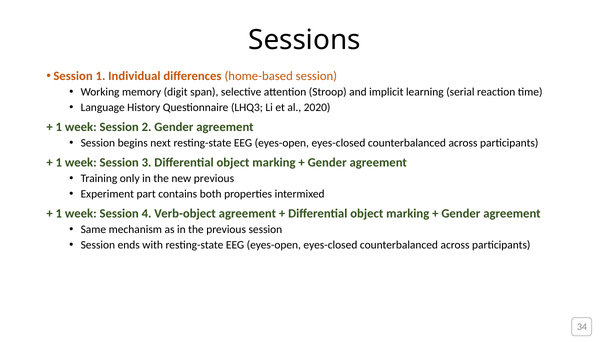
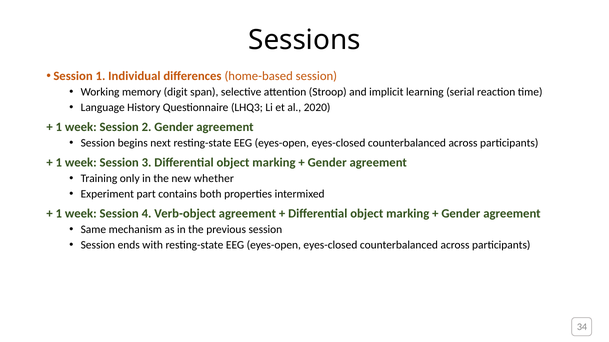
new previous: previous -> whether
